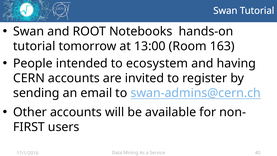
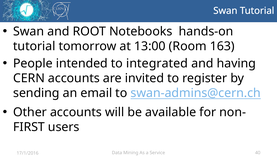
ecosystem: ecosystem -> integrated
